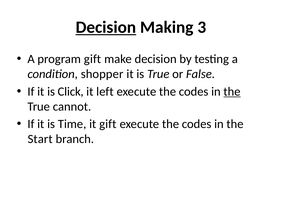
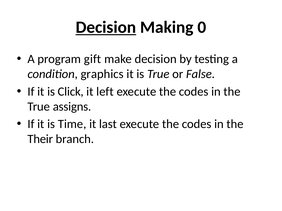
3: 3 -> 0
shopper: shopper -> graphics
the at (232, 92) underline: present -> none
cannot: cannot -> assigns
it gift: gift -> last
Start: Start -> Their
